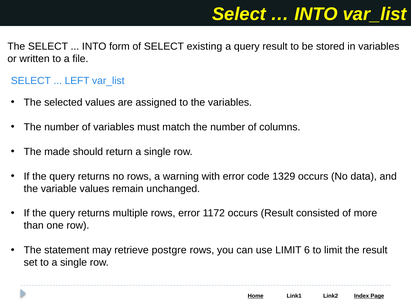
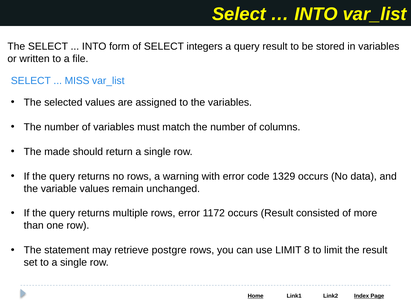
existing: existing -> integers
LEFT: LEFT -> MISS
6: 6 -> 8
